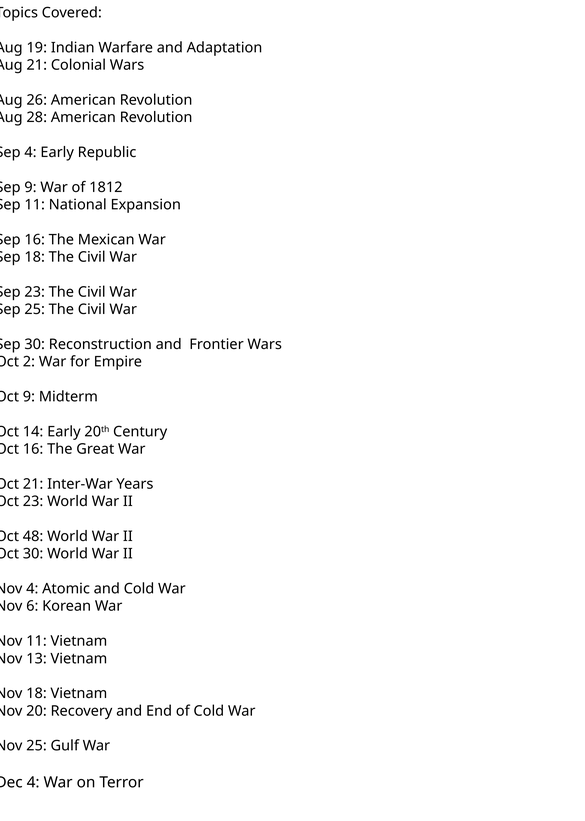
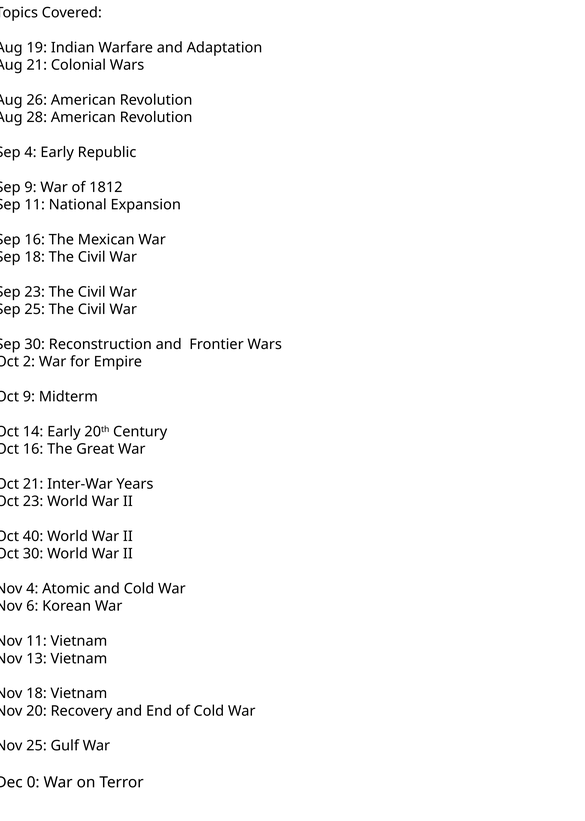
48: 48 -> 40
4 at (33, 782): 4 -> 0
